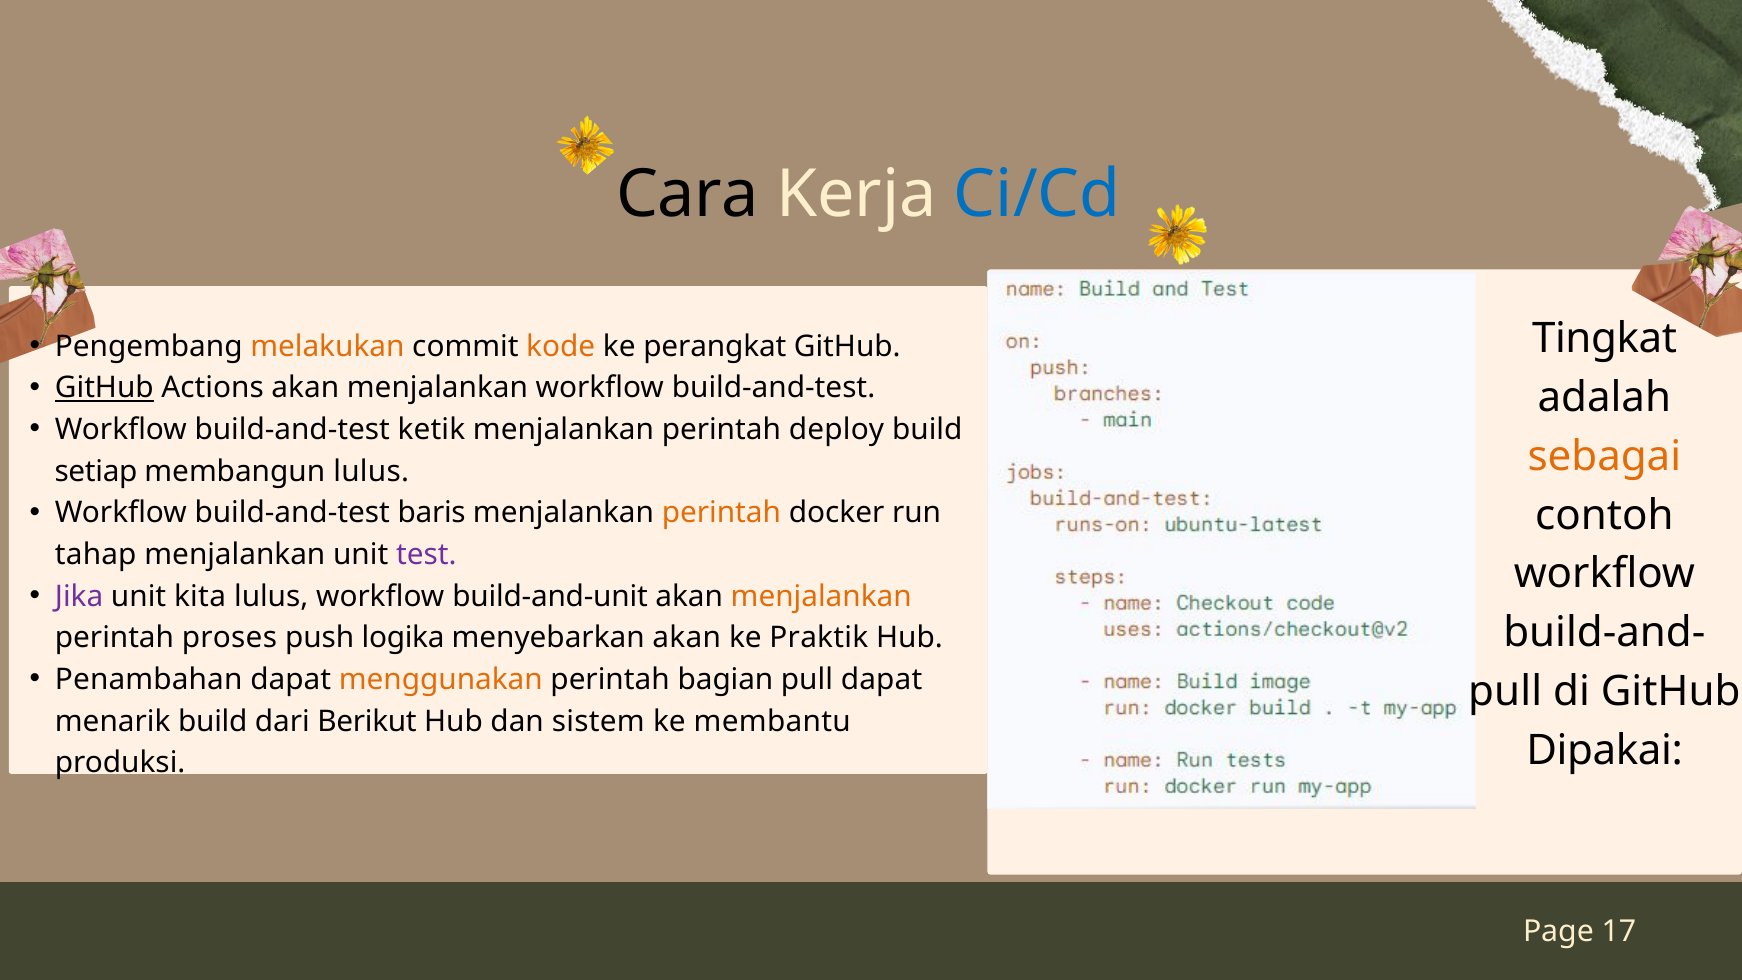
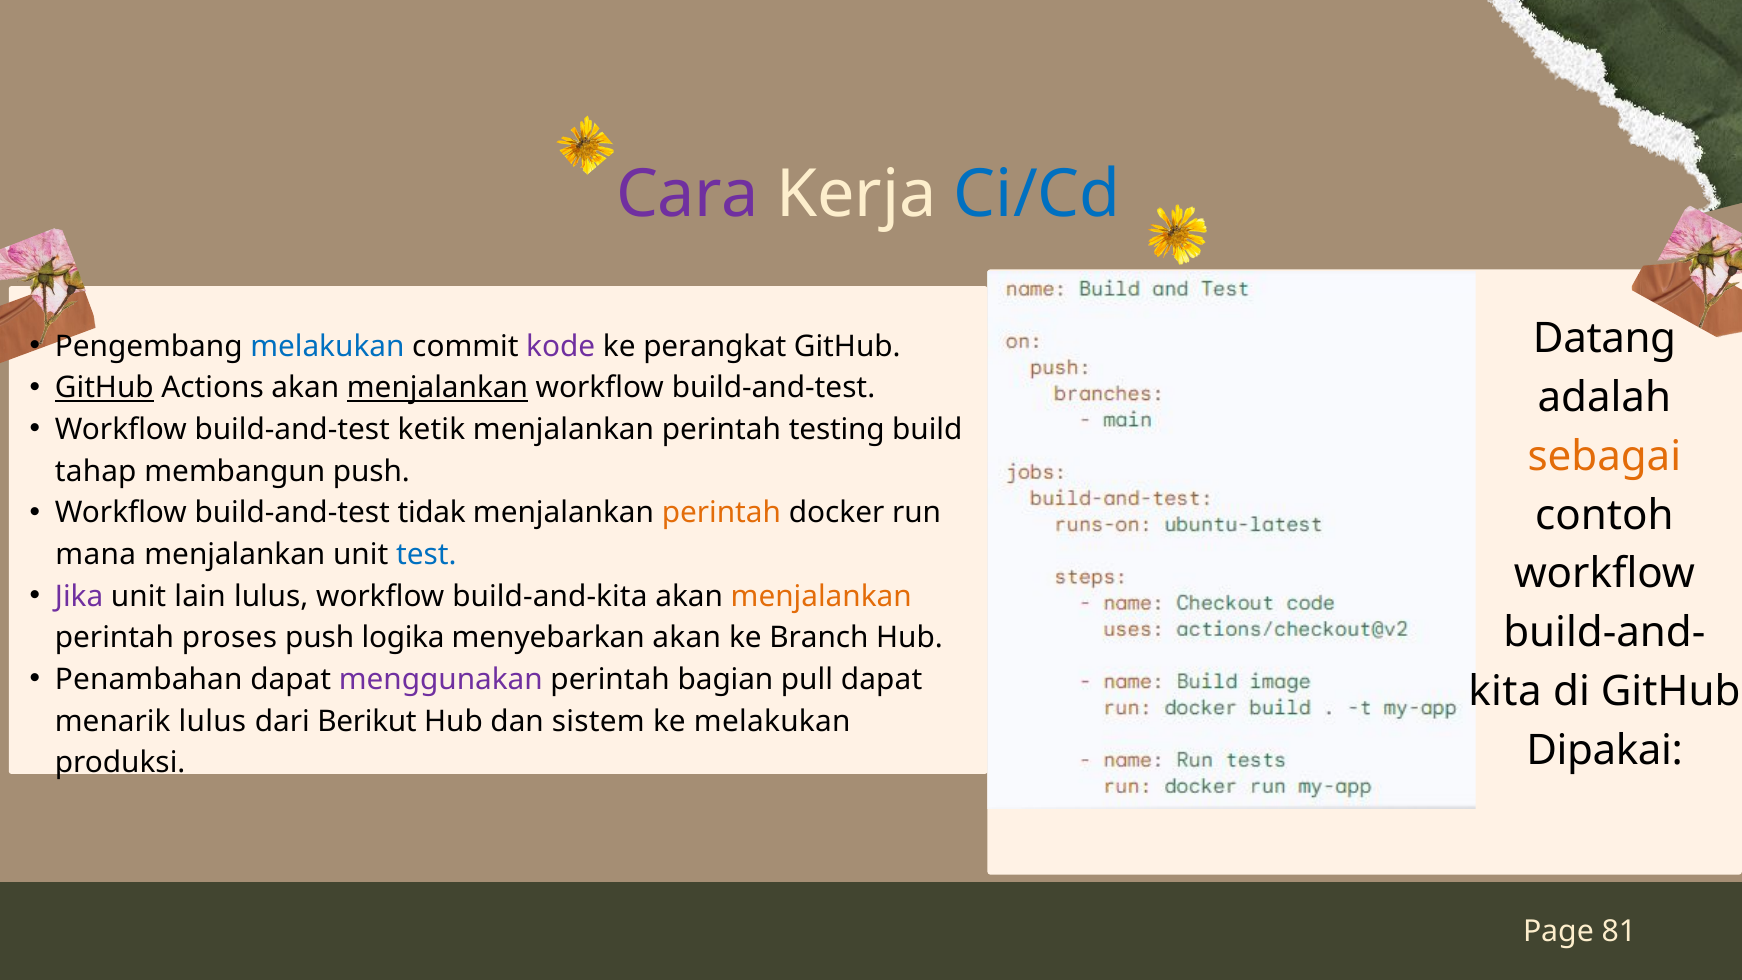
Cara colour: black -> purple
Tingkat: Tingkat -> Datang
melakukan at (327, 346) colour: orange -> blue
kode colour: orange -> purple
menjalankan at (437, 388) underline: none -> present
deploy: deploy -> testing
setiap: setiap -> tahap
membangun lulus: lulus -> push
baris: baris -> tidak
tahap: tahap -> mana
test colour: purple -> blue
kita: kita -> lain
build-and-unit: build-and-unit -> build-and-kita
Praktik: Praktik -> Branch
menggunakan colour: orange -> purple
pull at (1505, 692): pull -> kita
menarik build: build -> lulus
ke membantu: membantu -> melakukan
17: 17 -> 81
